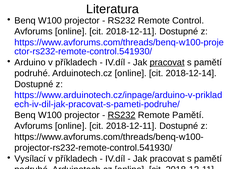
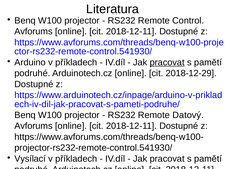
2018-12-14: 2018-12-14 -> 2018-12-29
RS232 at (122, 115) underline: present -> none
Remote Pamětí: Pamětí -> Datový
